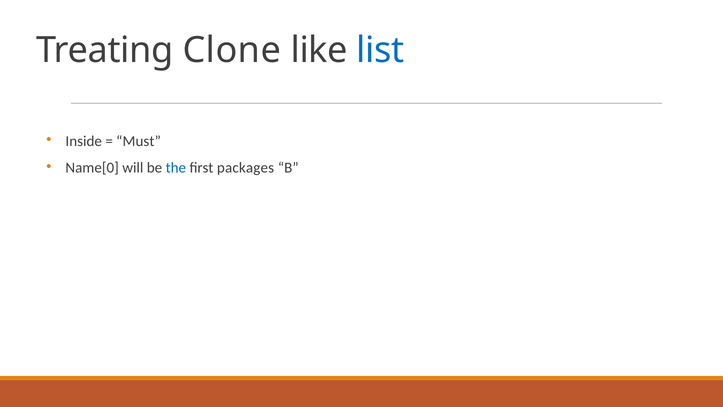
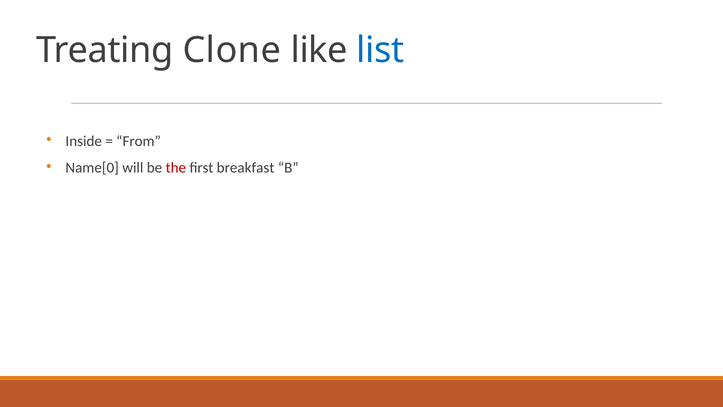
Must: Must -> From
the colour: blue -> red
packages: packages -> breakfast
